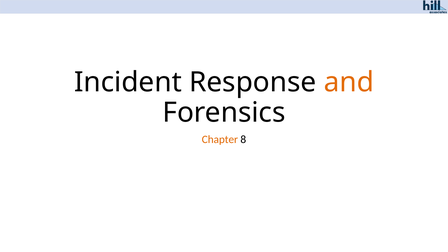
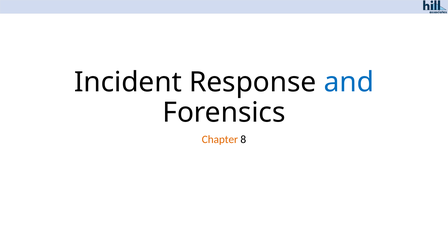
and colour: orange -> blue
